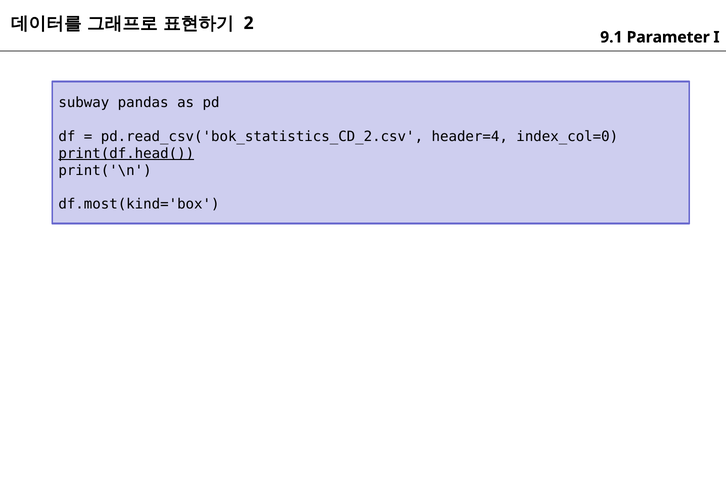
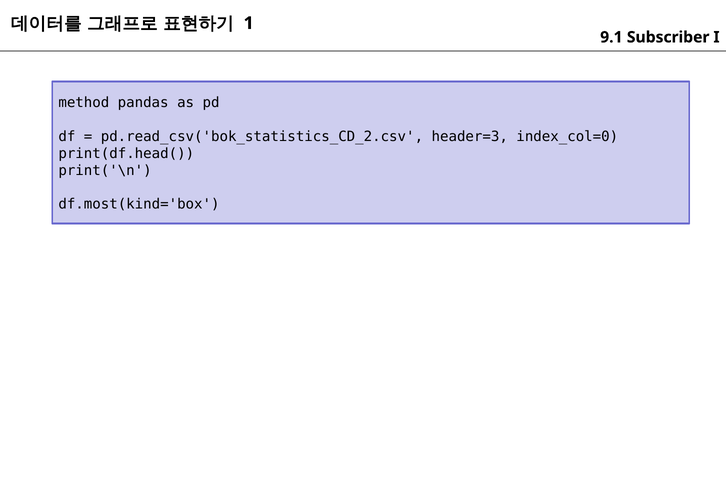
2: 2 -> 1
Parameter: Parameter -> Subscriber
subway: subway -> method
header=4: header=4 -> header=3
print(df.head( underline: present -> none
